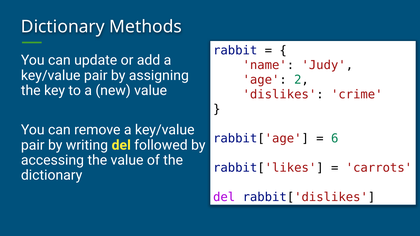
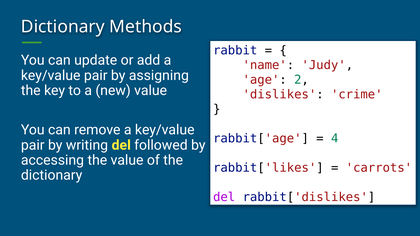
6: 6 -> 4
